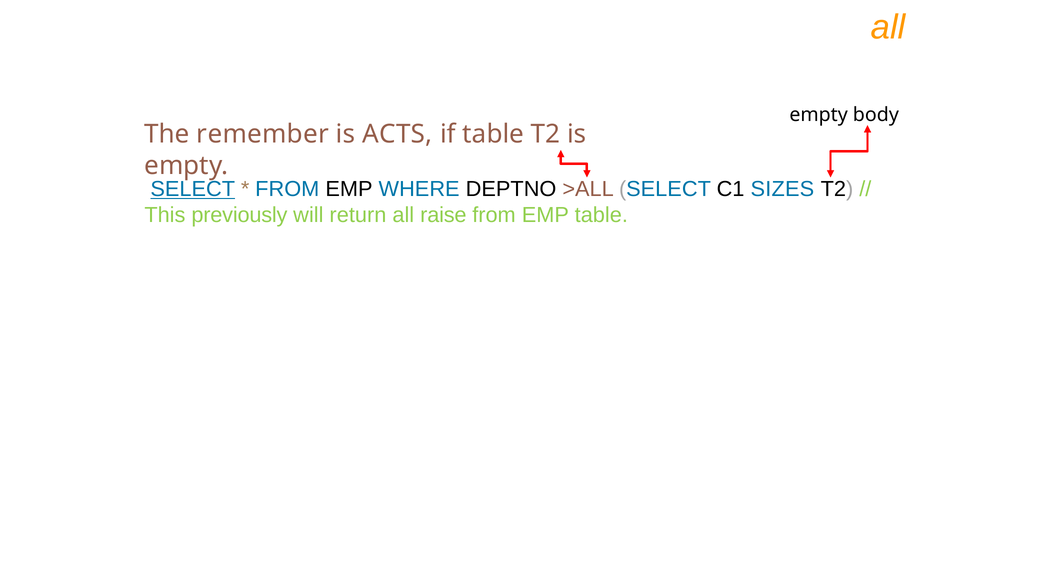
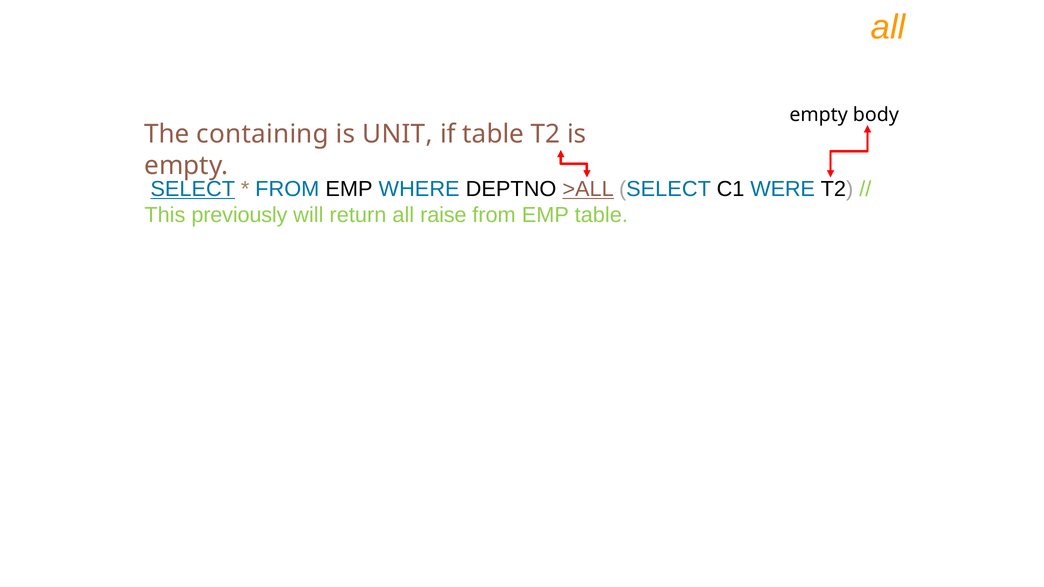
remember: remember -> containing
ACTS: ACTS -> UNIT
>ALL underline: none -> present
SIZES: SIZES -> WERE
